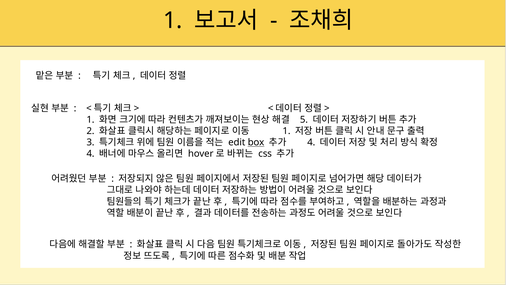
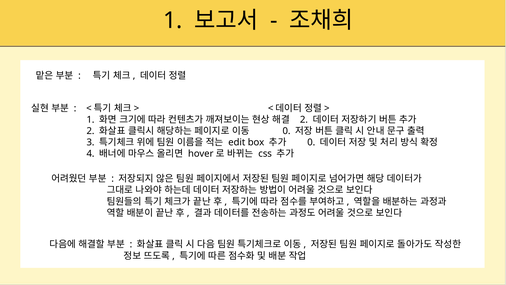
5 at (304, 119): 5 -> 2
1 at (287, 131): 1 -> 0
box underline: present -> none
4 at (311, 142): 4 -> 0
